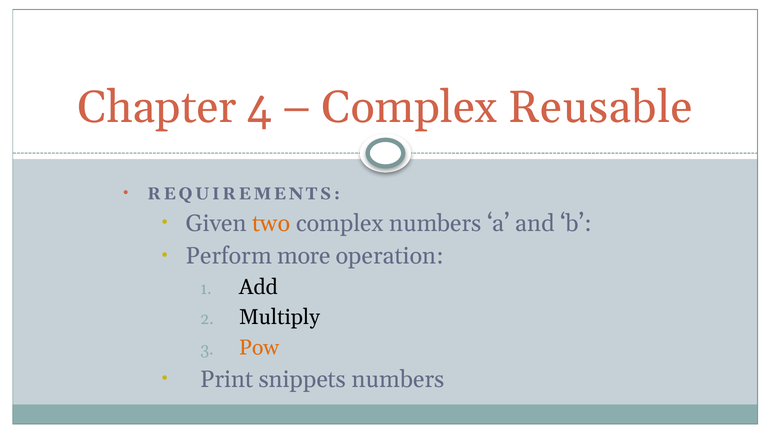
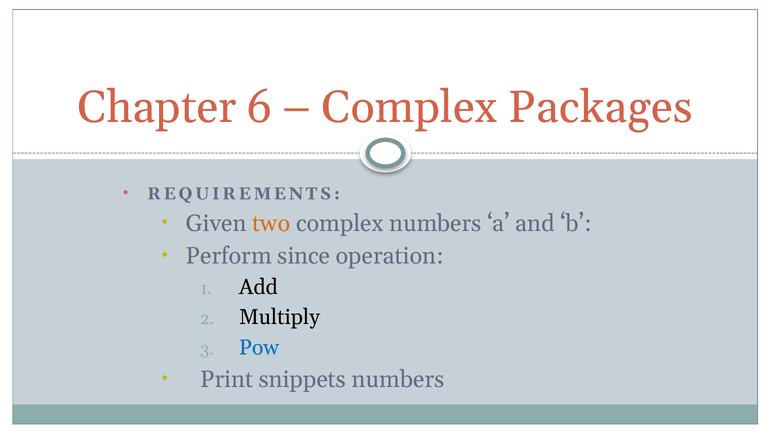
4: 4 -> 6
Reusable: Reusable -> Packages
more: more -> since
Pow colour: orange -> blue
